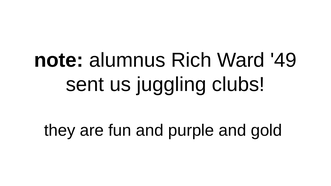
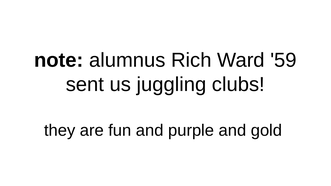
49: 49 -> 59
